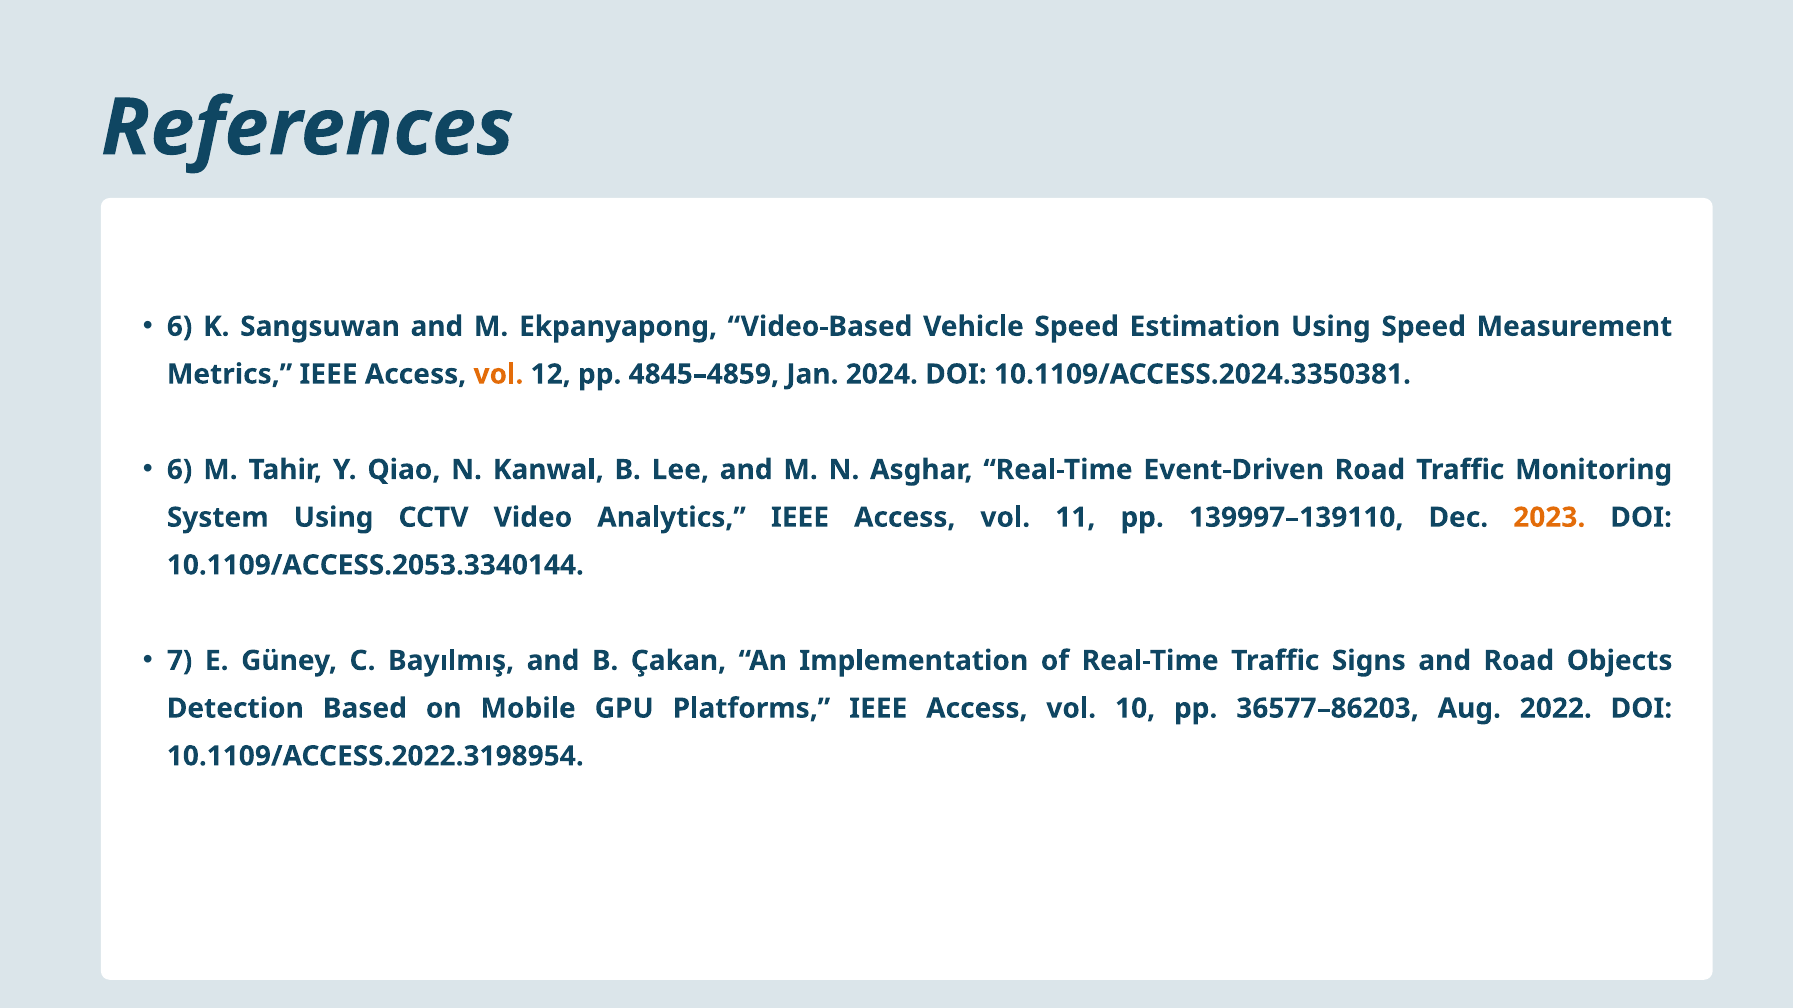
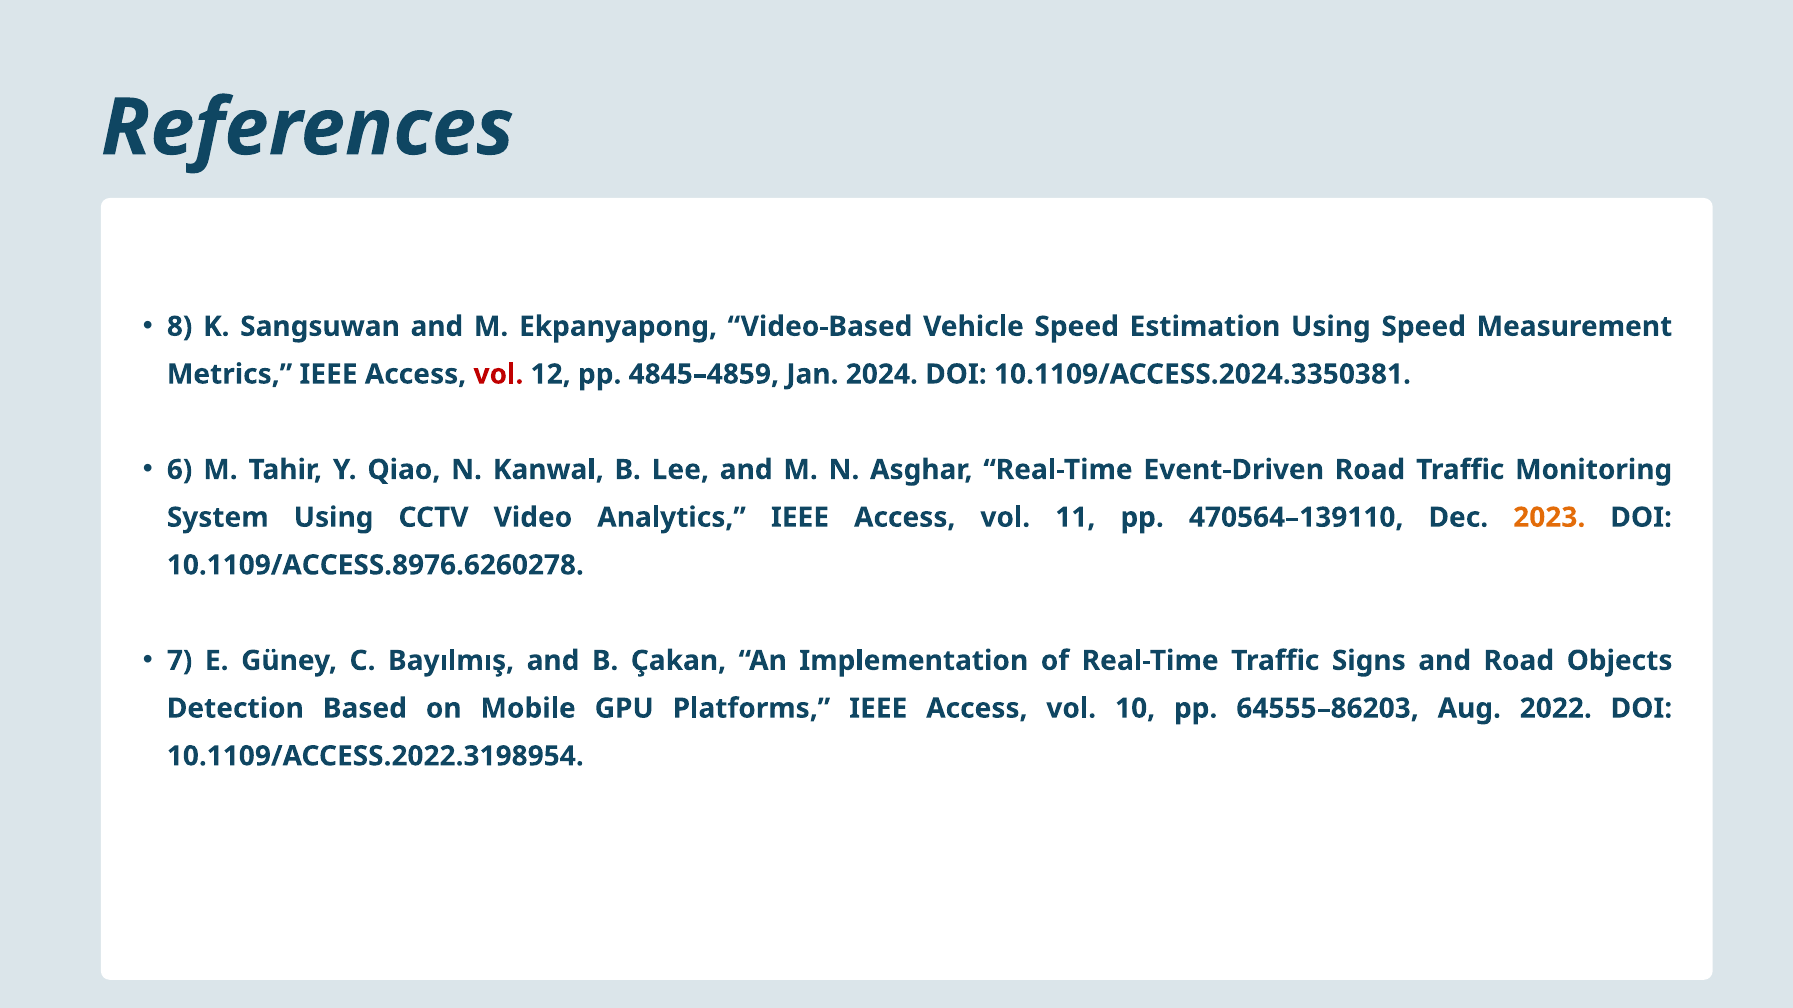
6 at (180, 327): 6 -> 8
vol at (498, 374) colour: orange -> red
139997–139110: 139997–139110 -> 470564–139110
10.1109/ACCESS.2053.3340144: 10.1109/ACCESS.2053.3340144 -> 10.1109/ACCESS.8976.6260278
36577–86203: 36577–86203 -> 64555–86203
